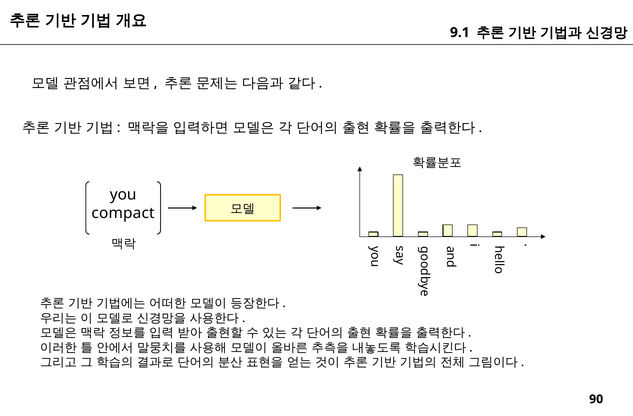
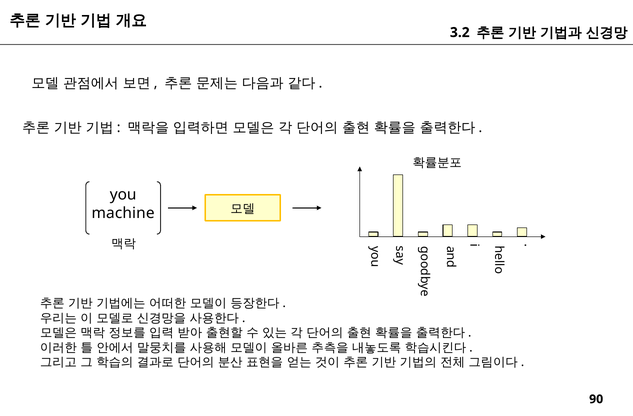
9.1: 9.1 -> 3.2
compact: compact -> machine
